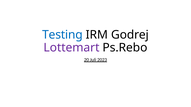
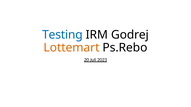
Lottemart colour: purple -> orange
